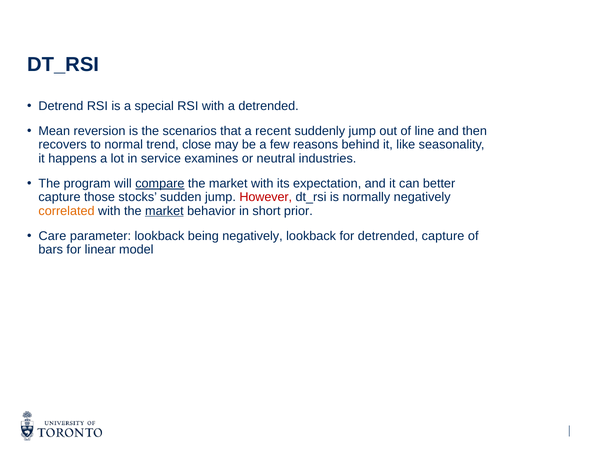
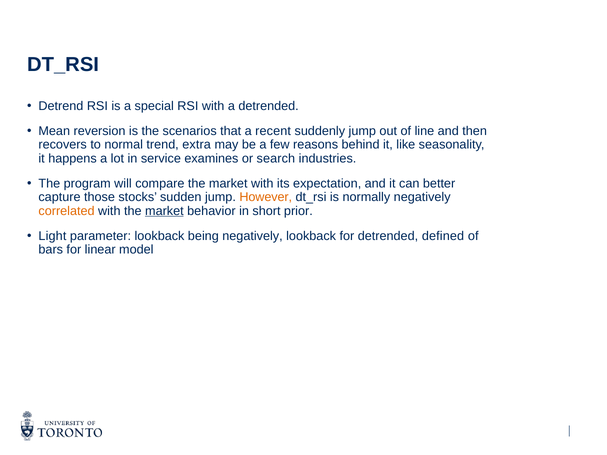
close: close -> extra
neutral: neutral -> search
compare underline: present -> none
However colour: red -> orange
Care: Care -> Light
detrended capture: capture -> defined
